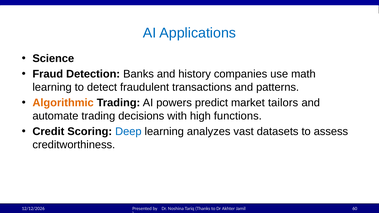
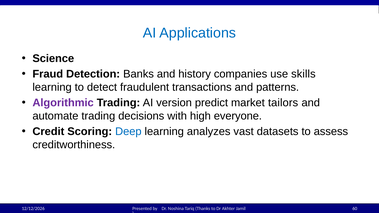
math: math -> skills
Algorithmic colour: orange -> purple
powers: powers -> version
functions: functions -> everyone
